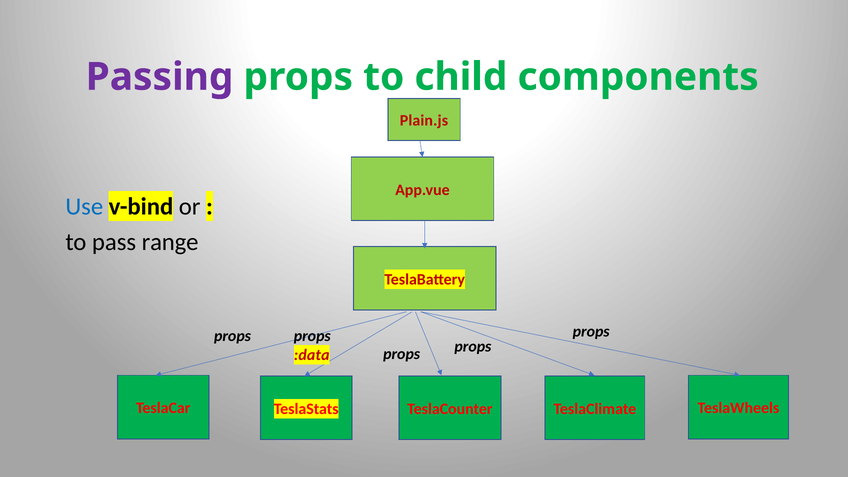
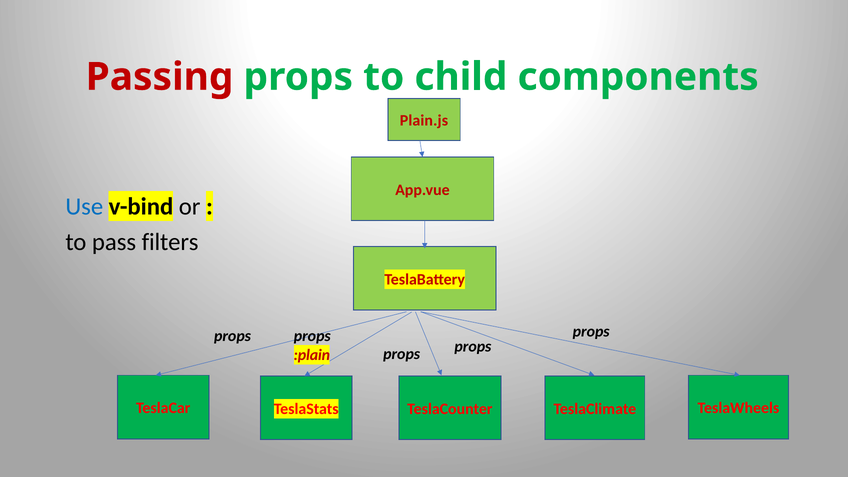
Passing colour: purple -> red
range: range -> filters
:data: :data -> :plain
